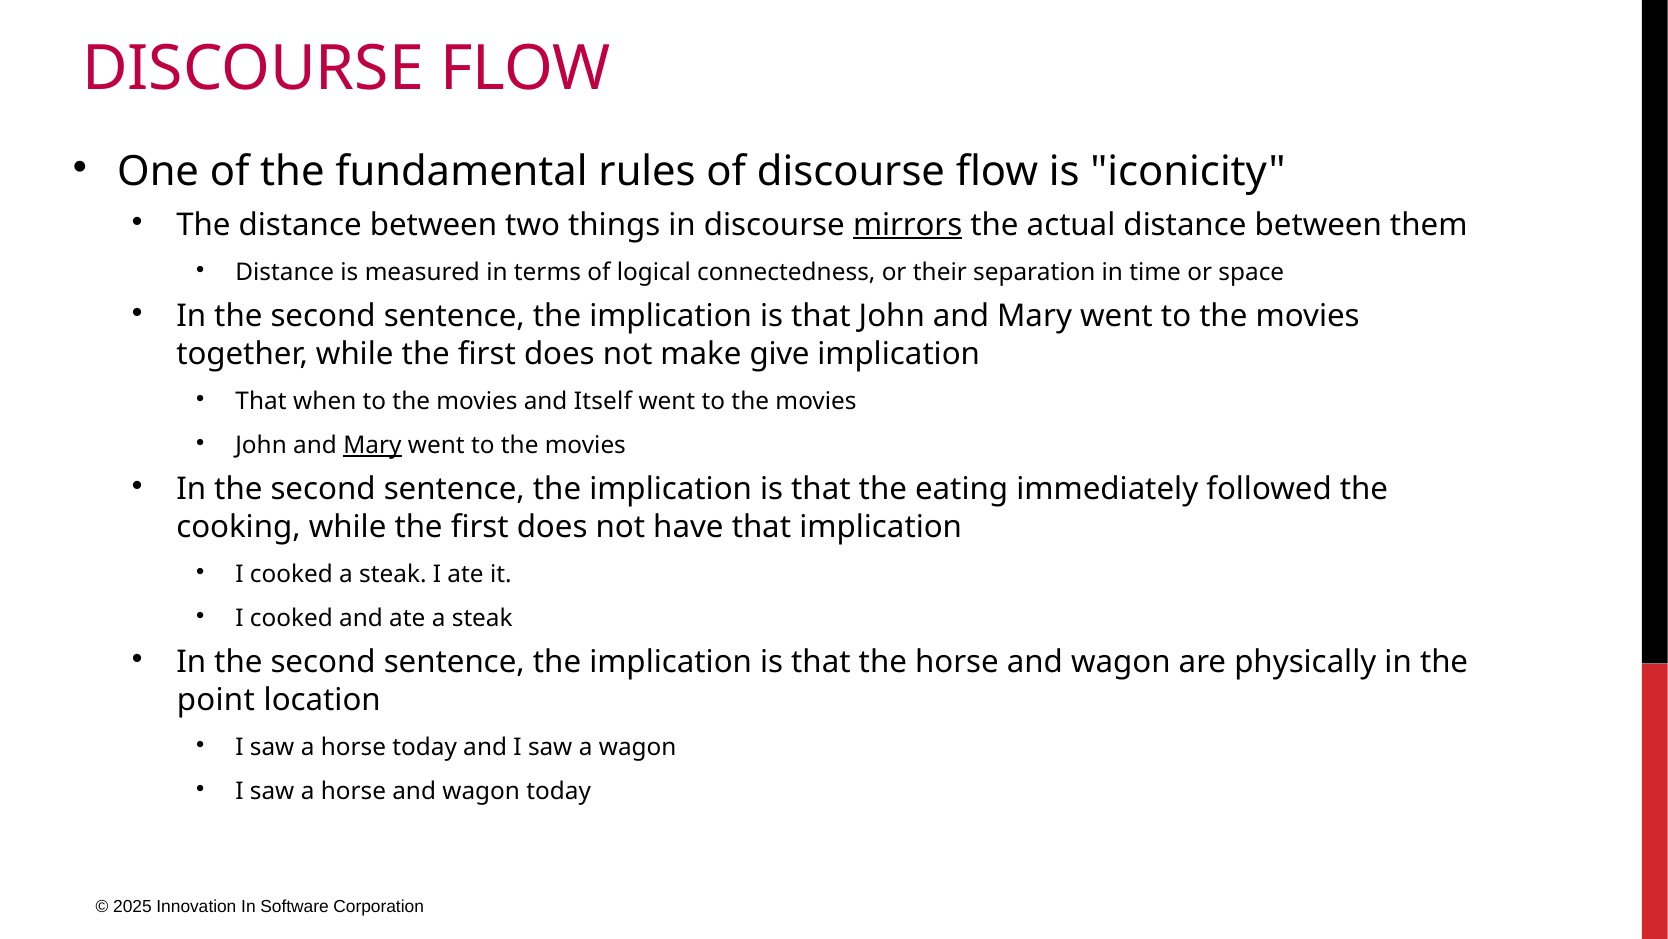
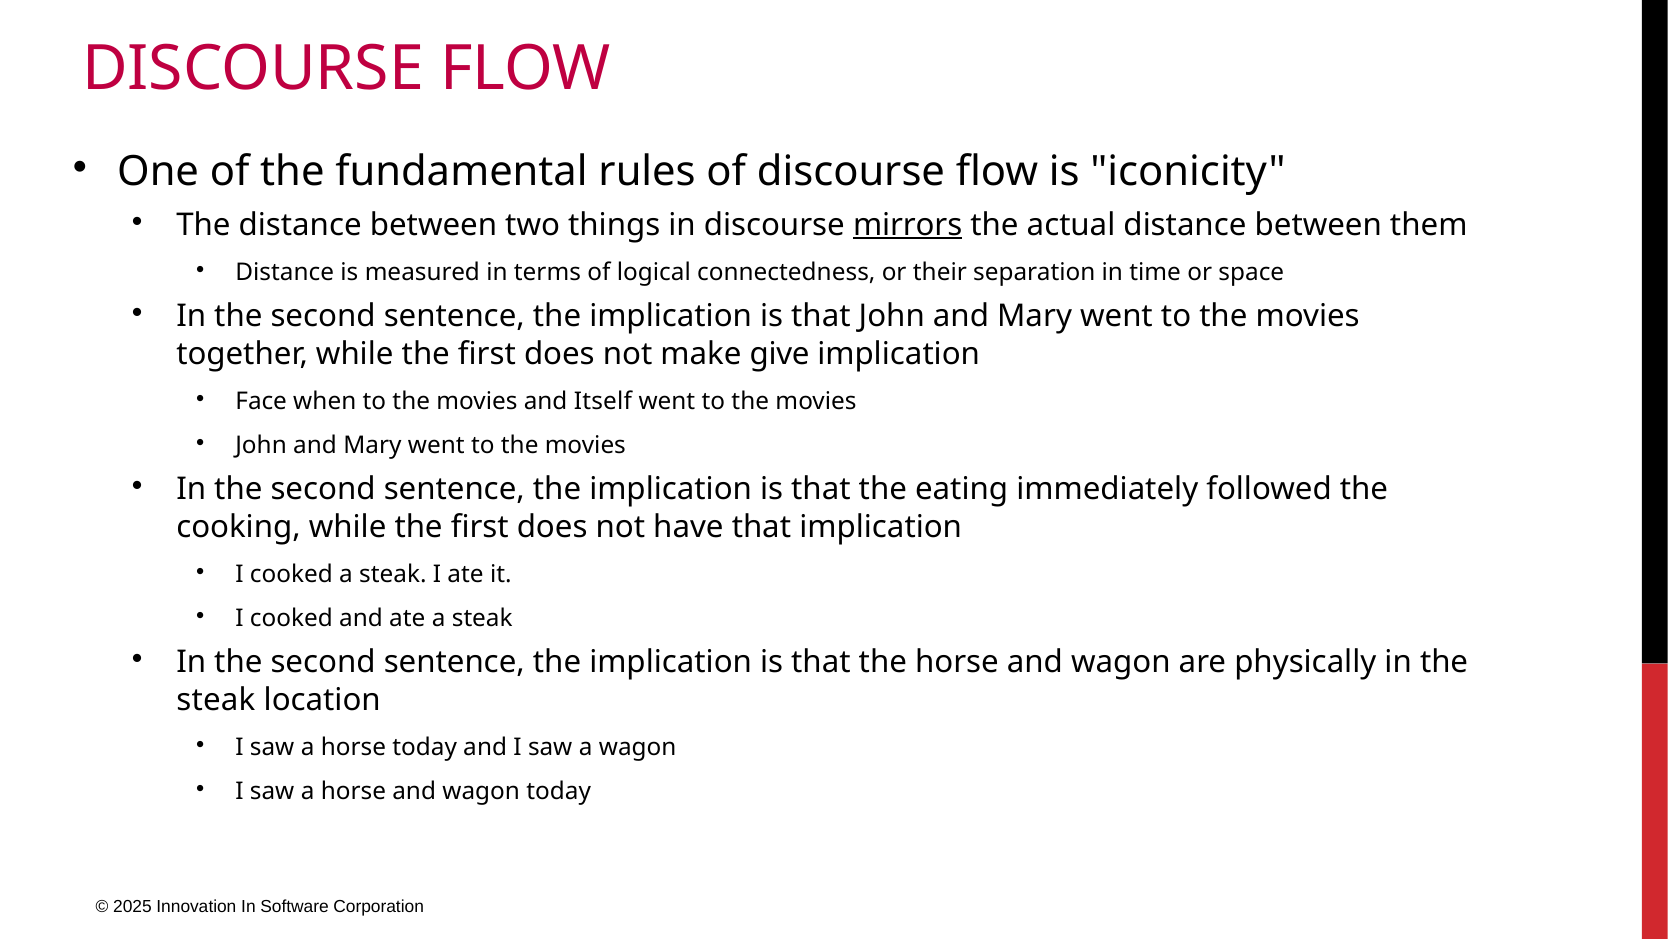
That at (261, 401): That -> Face
Mary at (372, 445) underline: present -> none
point at (216, 700): point -> steak
